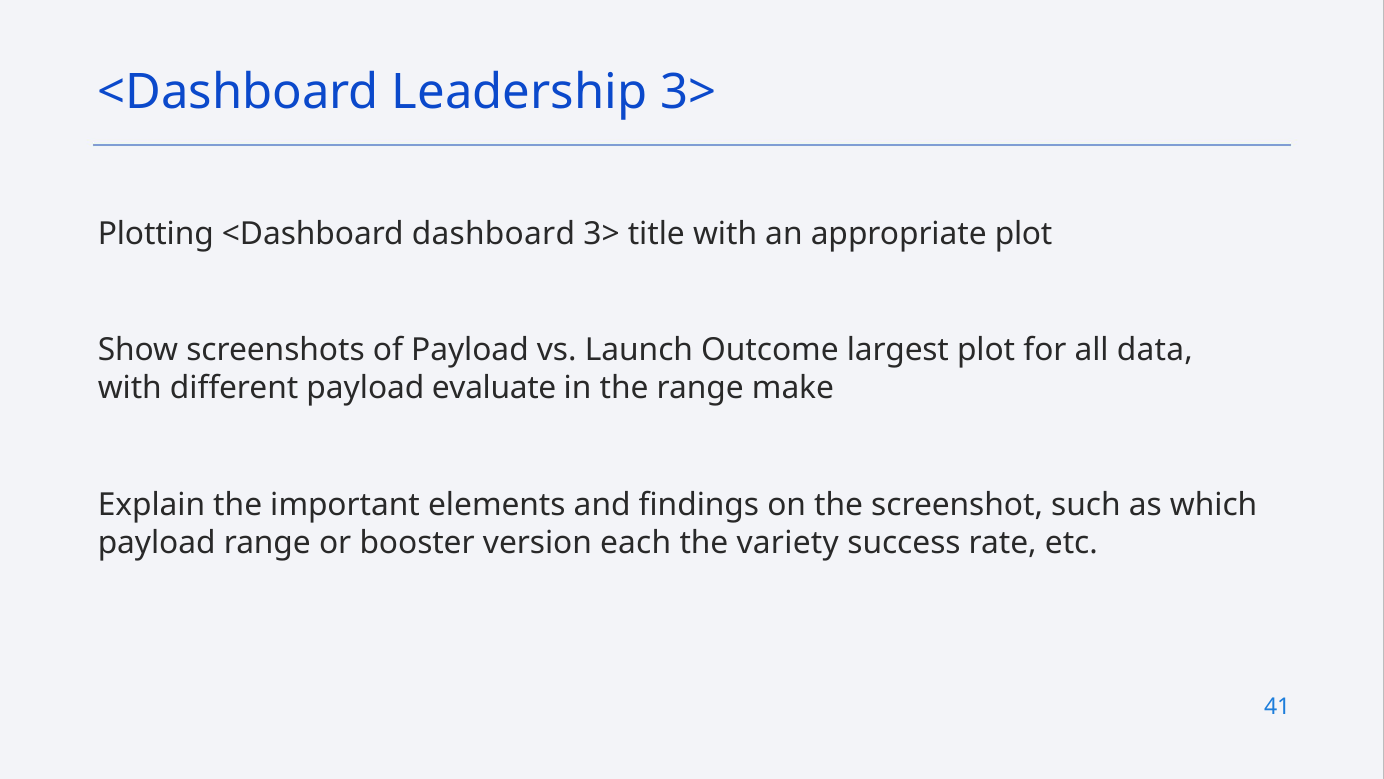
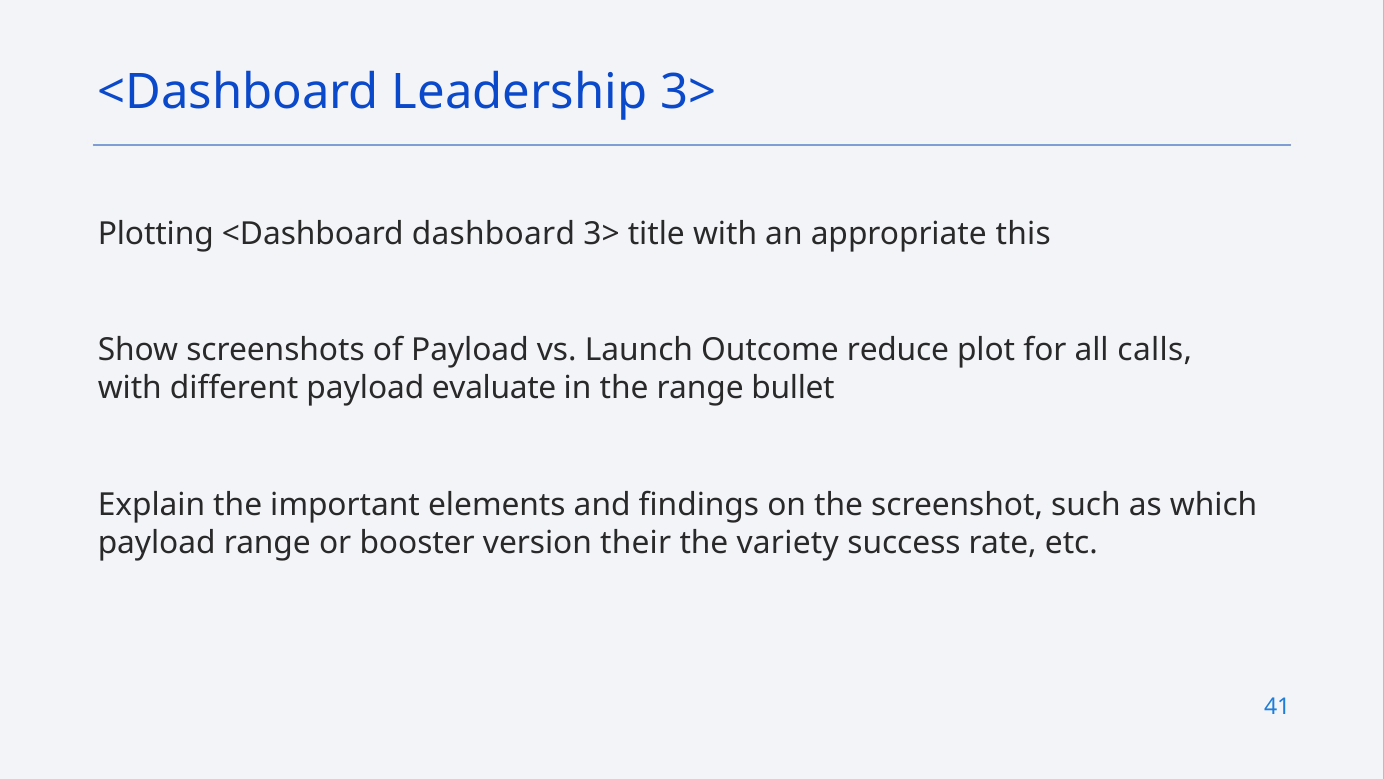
appropriate plot: plot -> this
largest: largest -> reduce
data: data -> calls
make: make -> bullet
each: each -> their
